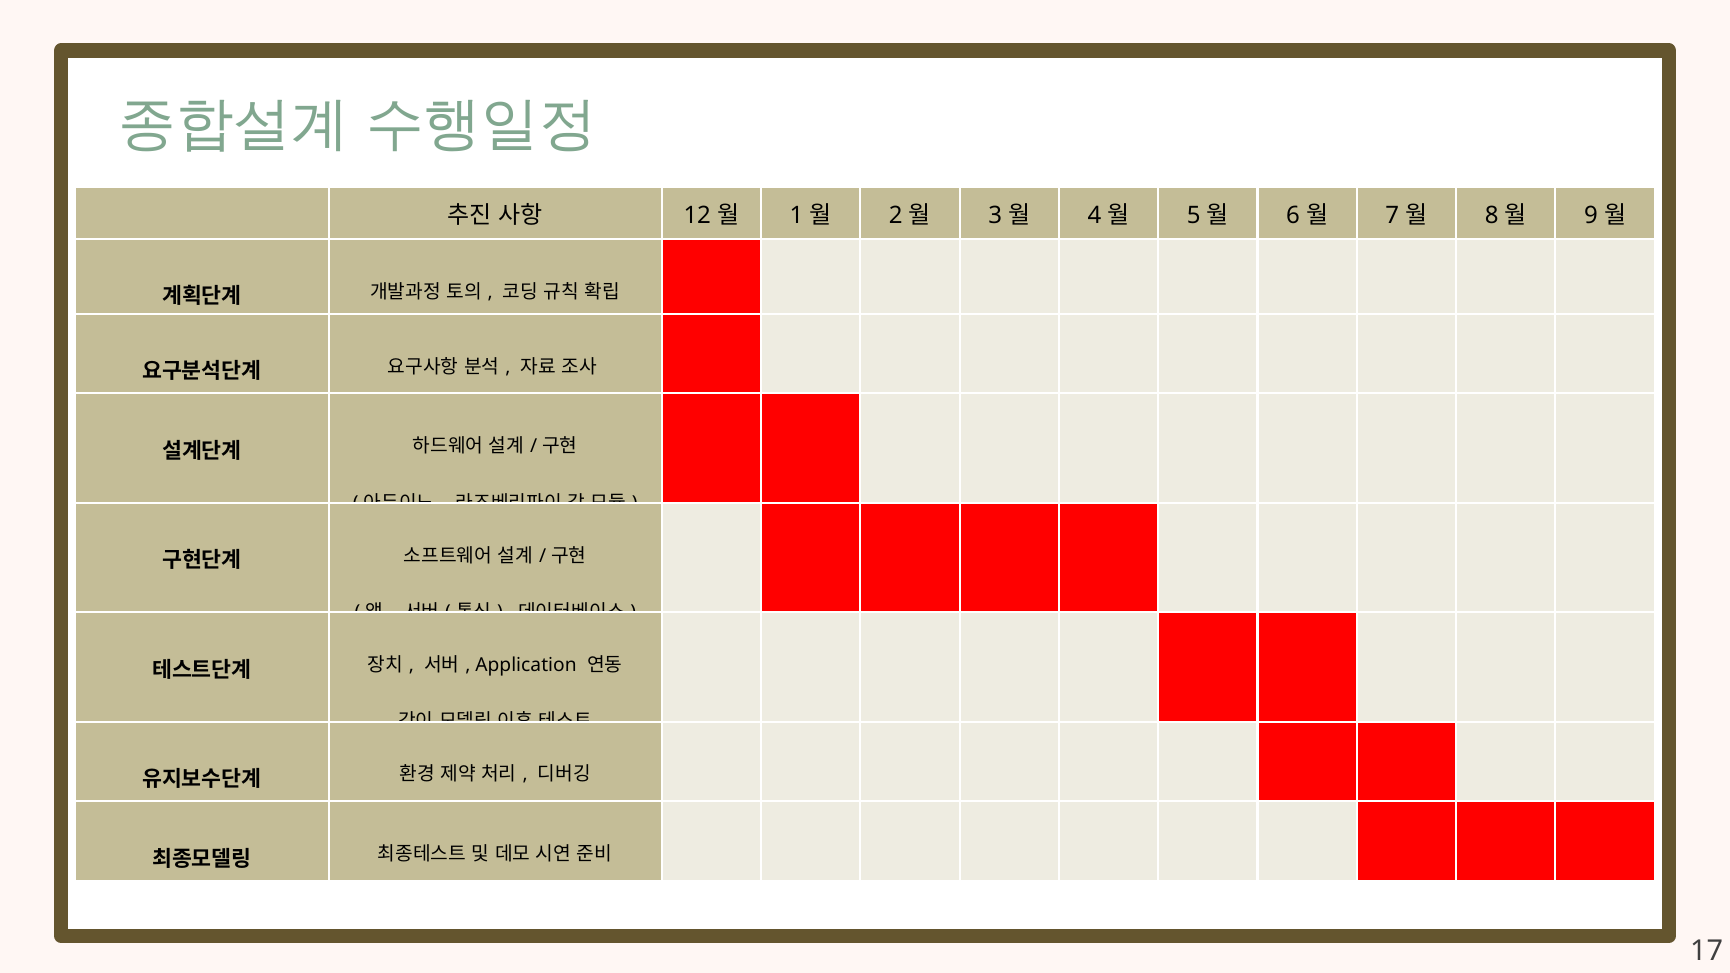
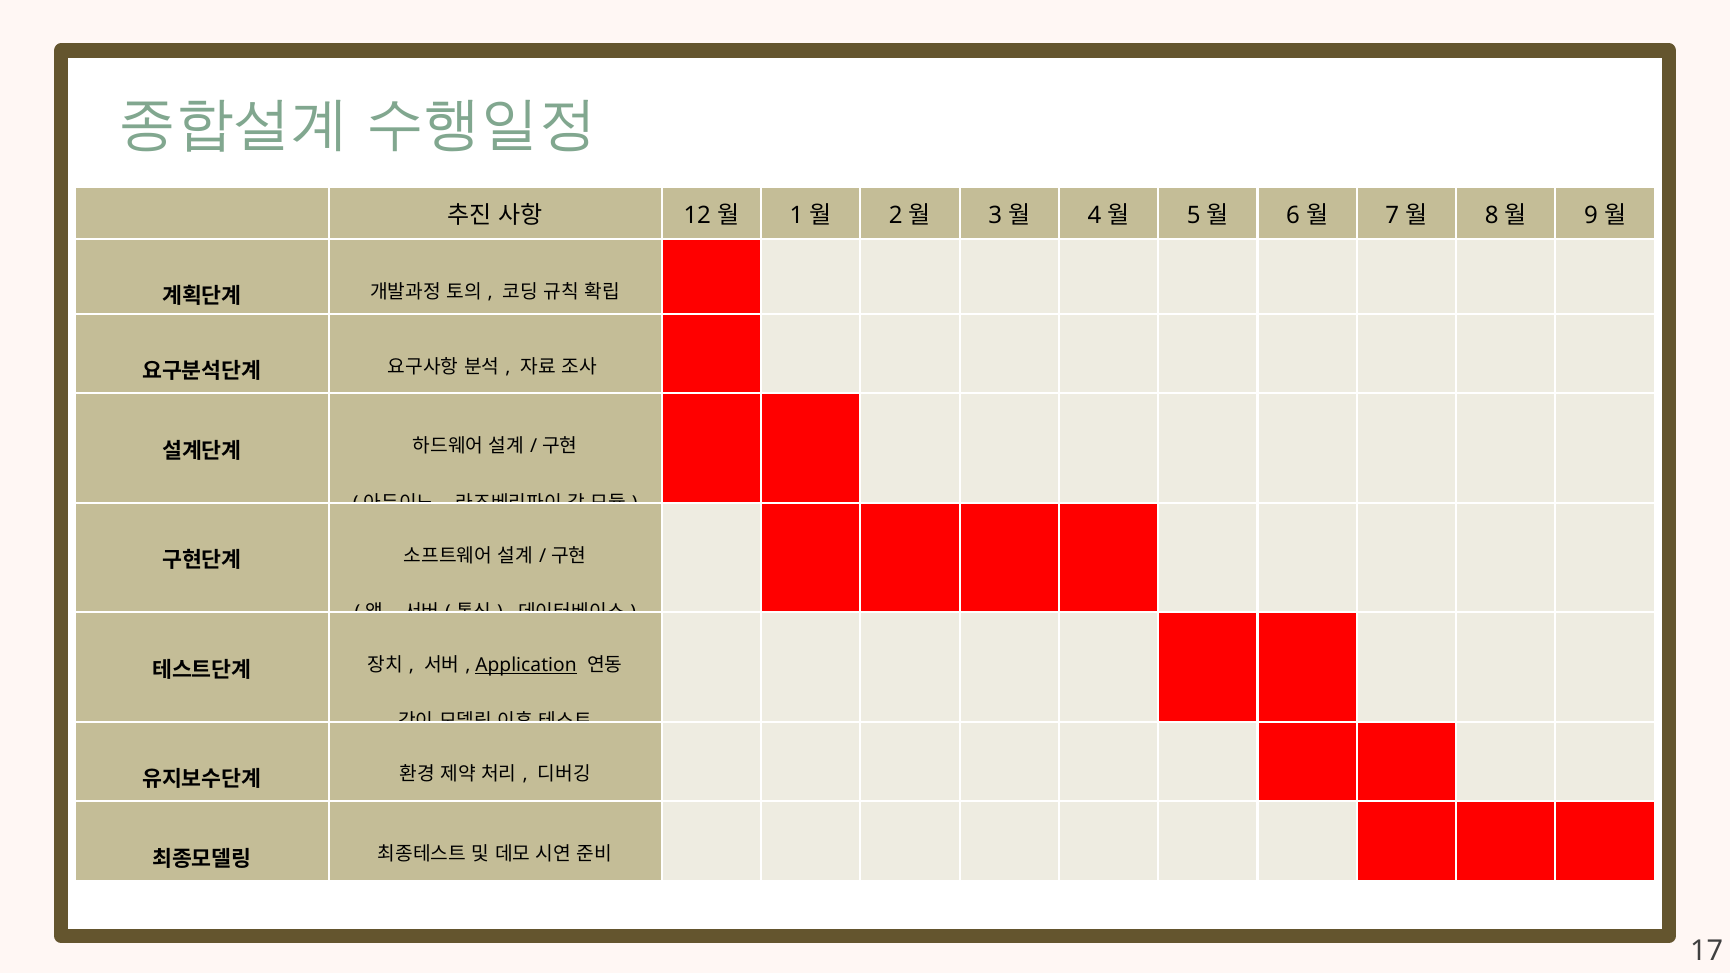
Application underline: none -> present
